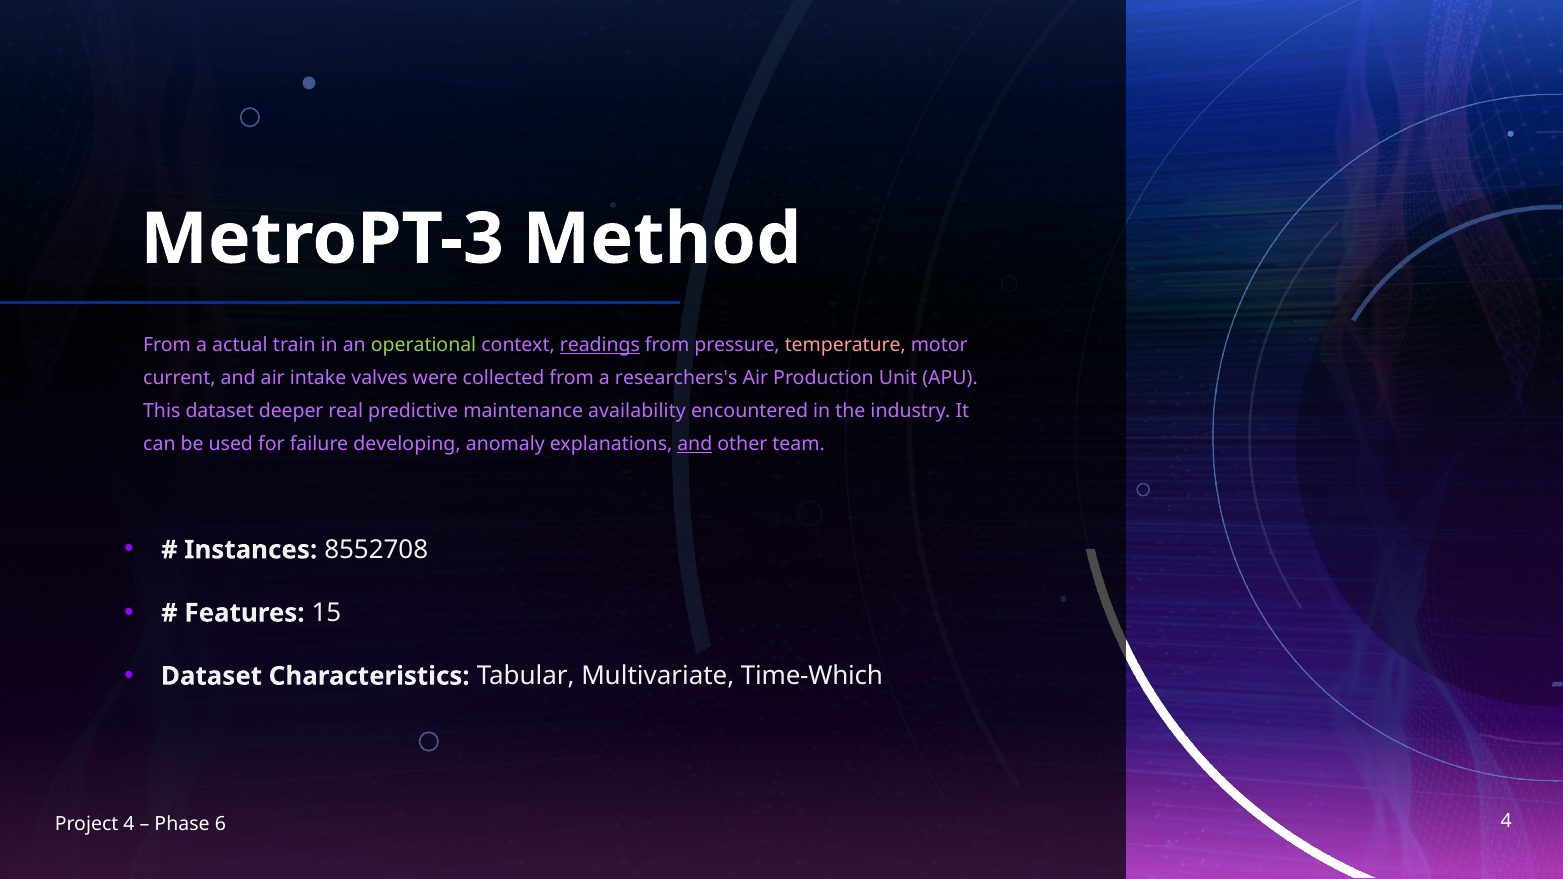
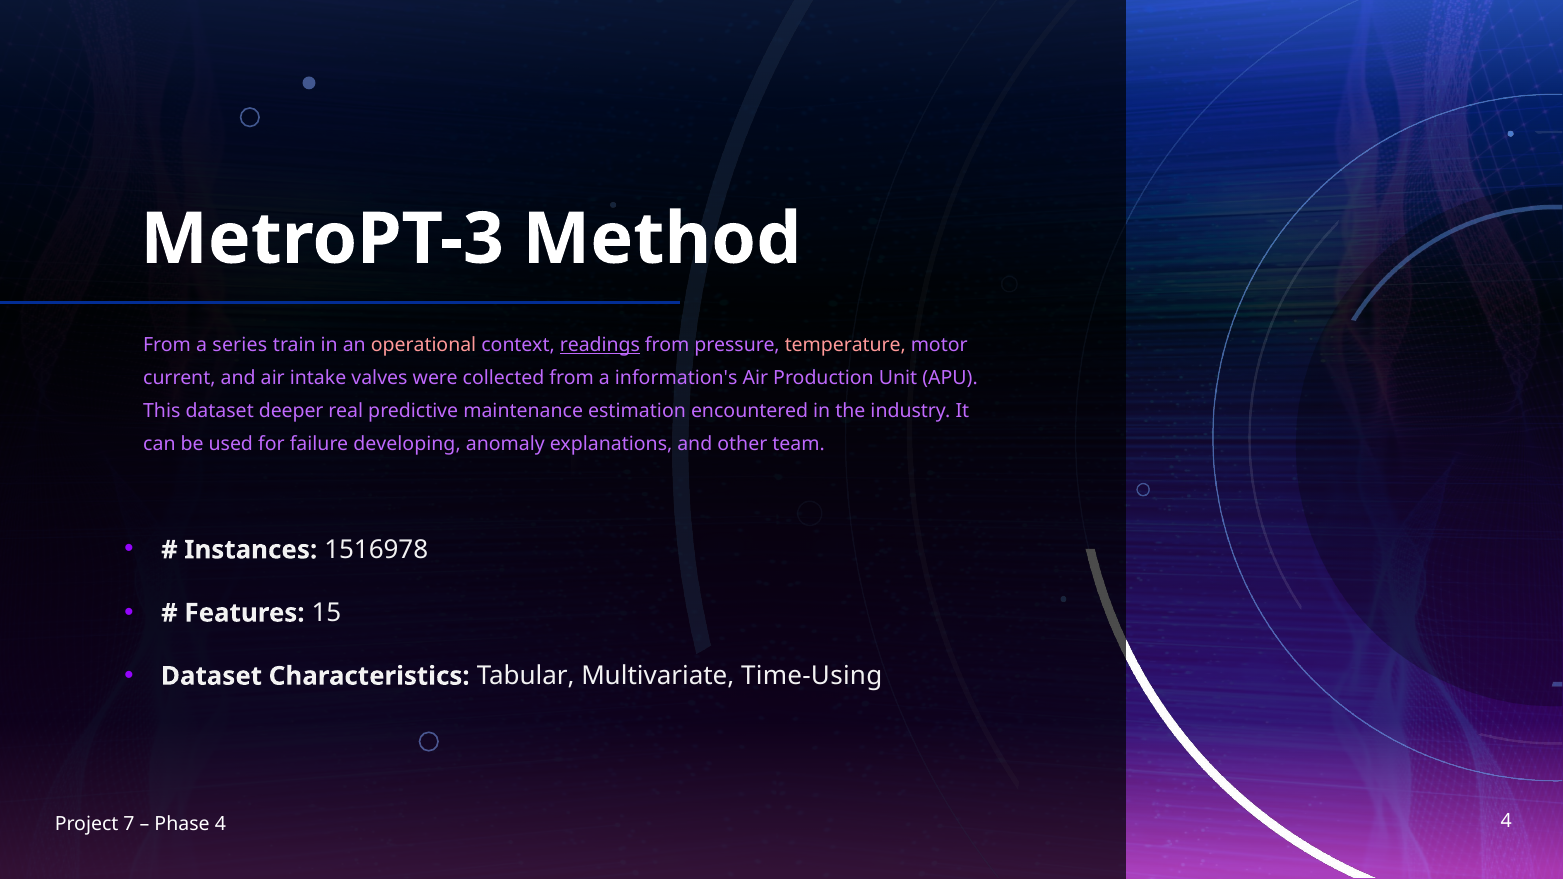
actual: actual -> series
operational colour: light green -> pink
researchers's: researchers's -> information's
availability: availability -> estimation
and at (695, 444) underline: present -> none
8552708: 8552708 -> 1516978
Time-Which: Time-Which -> Time-Using
Project 4: 4 -> 7
Phase 6: 6 -> 4
